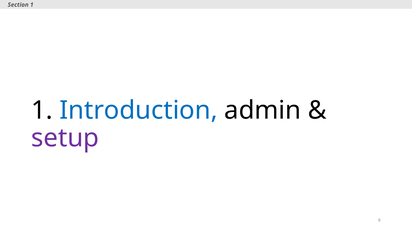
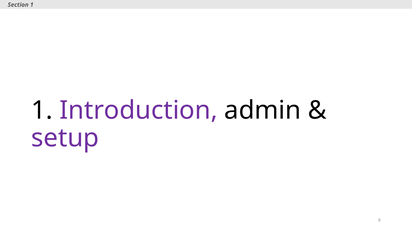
Introduction colour: blue -> purple
